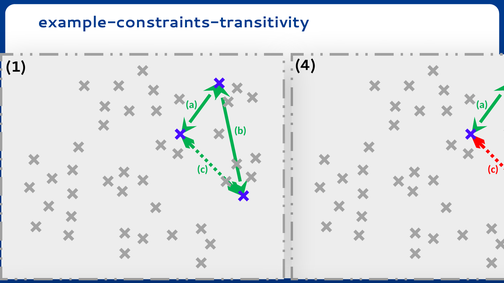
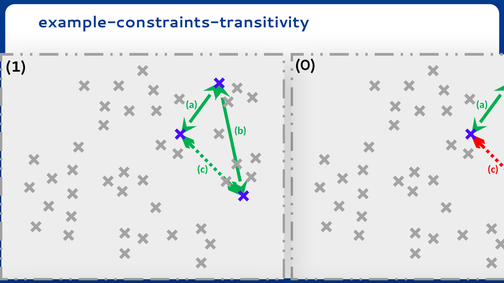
4: 4 -> 0
